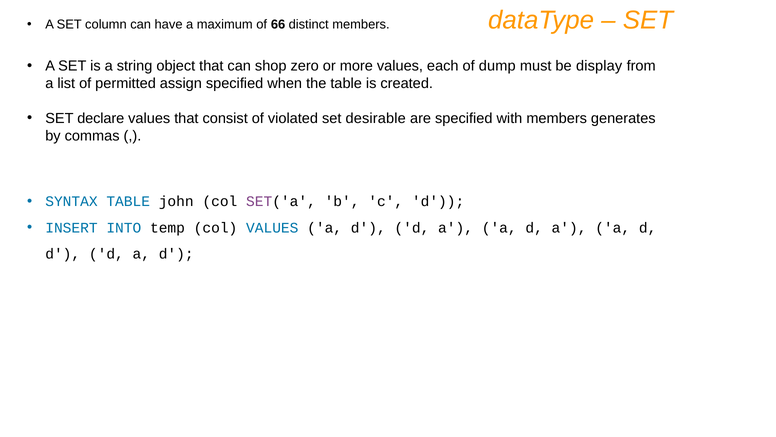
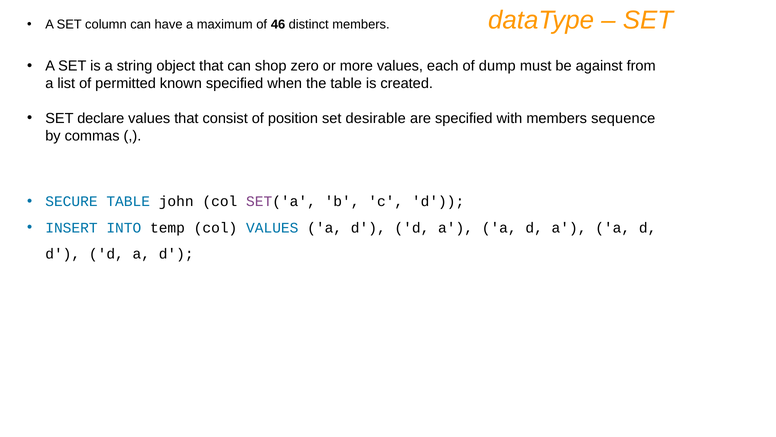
66: 66 -> 46
display: display -> against
assign: assign -> known
violated: violated -> position
generates: generates -> sequence
SYNTAX: SYNTAX -> SECURE
